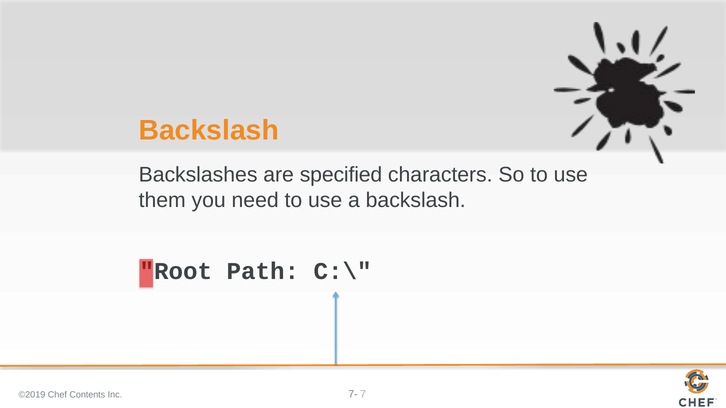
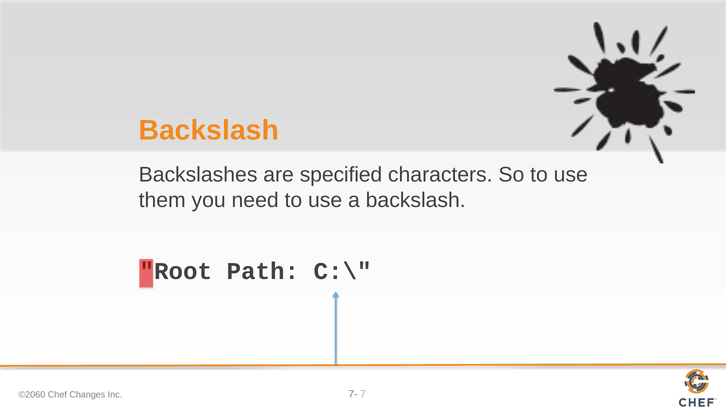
©2019: ©2019 -> ©2060
Contents: Contents -> Changes
